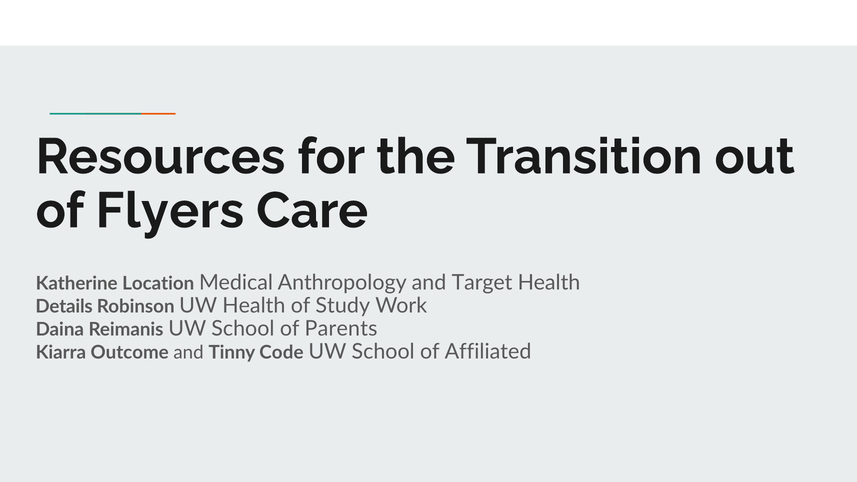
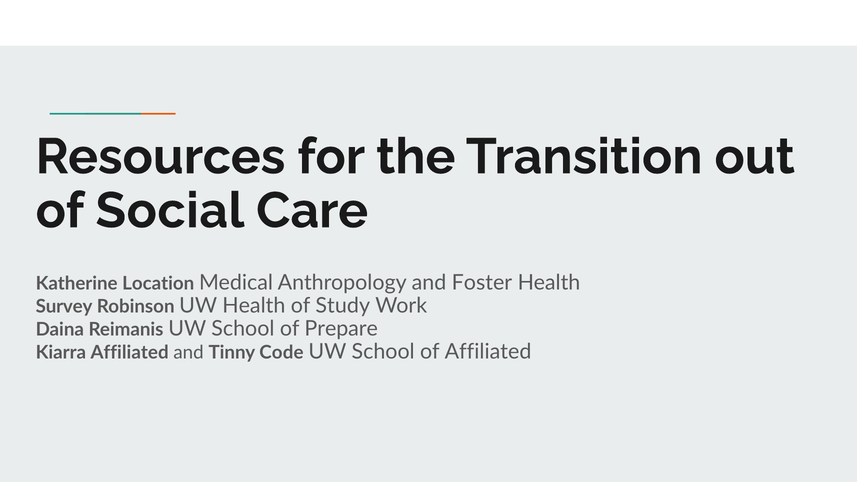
Flyers: Flyers -> Social
Target: Target -> Foster
Details: Details -> Survey
Parents: Parents -> Prepare
Kiarra Outcome: Outcome -> Affiliated
